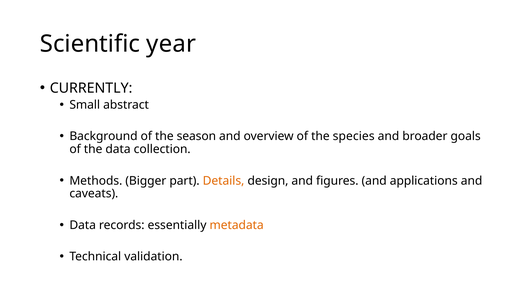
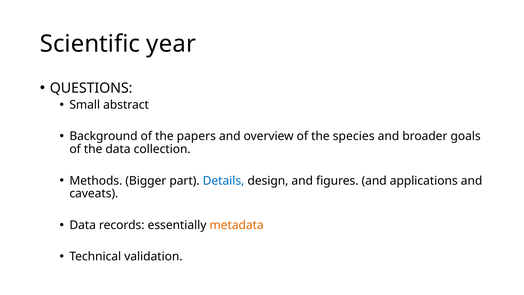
CURRENTLY: CURRENTLY -> QUESTIONS
season: season -> papers
Details colour: orange -> blue
